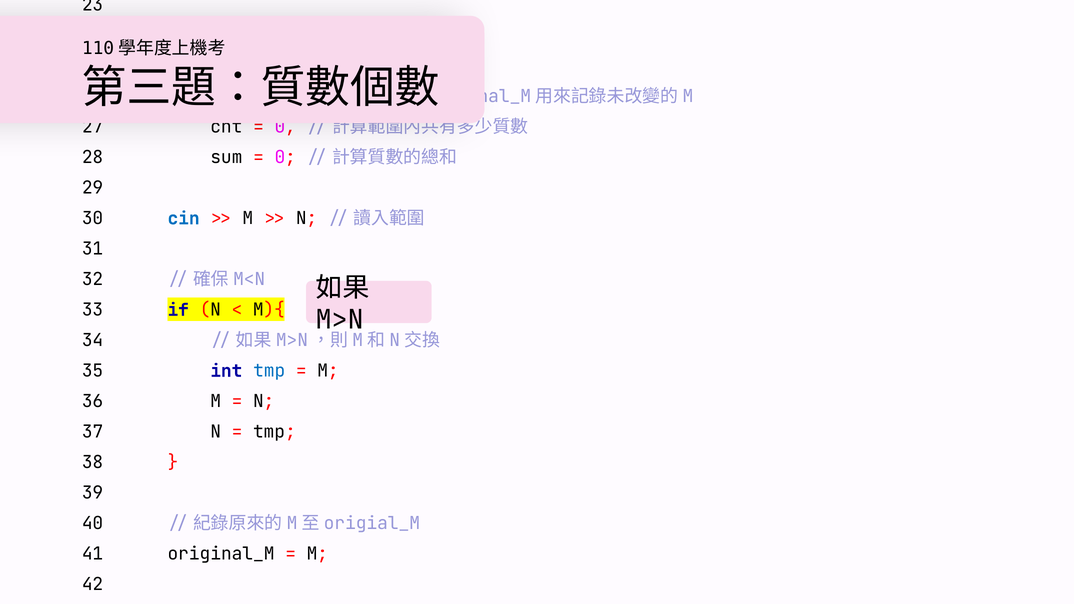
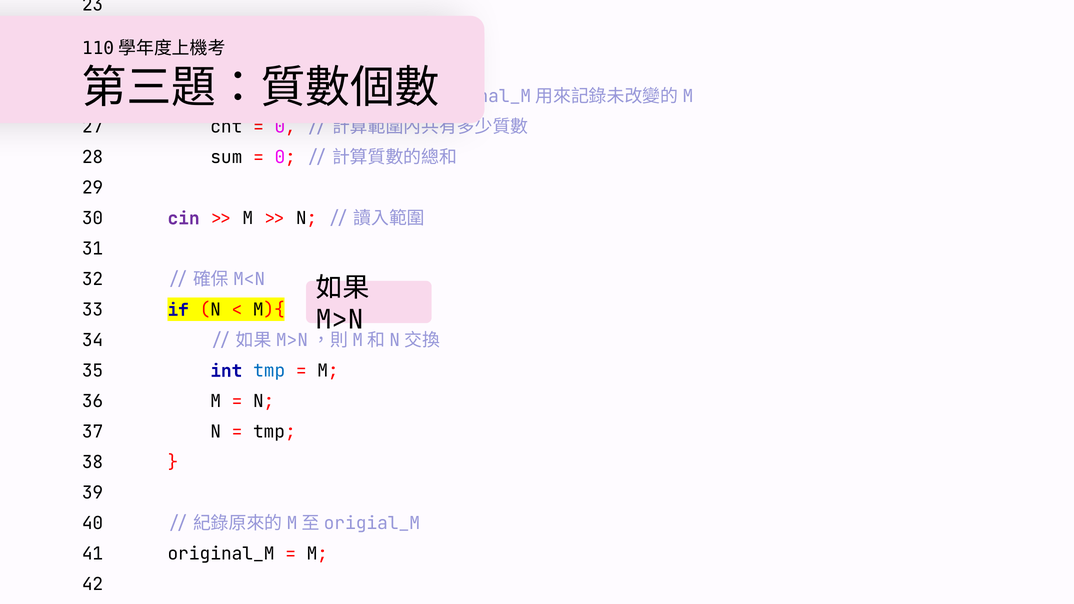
cin colour: blue -> purple
